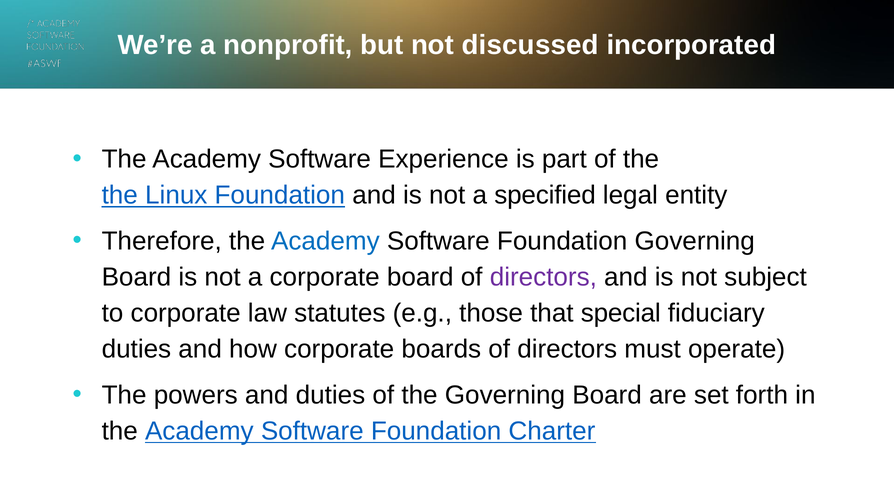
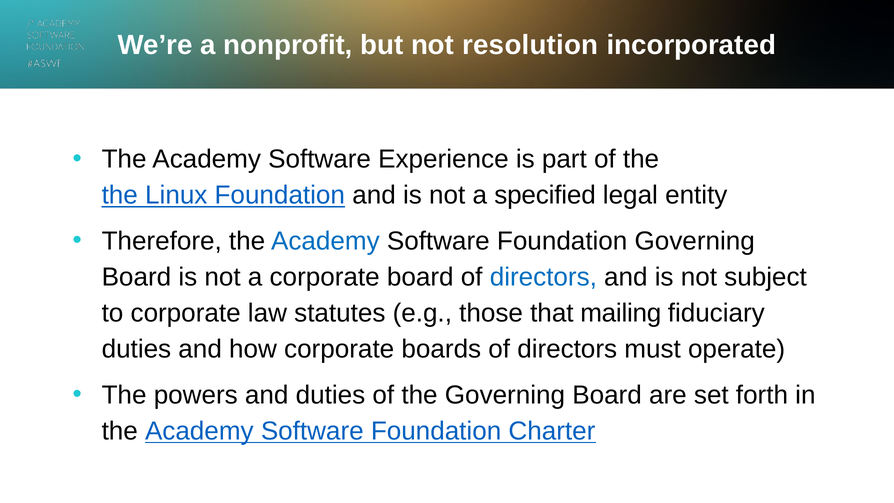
discussed: discussed -> resolution
directors at (543, 277) colour: purple -> blue
special: special -> mailing
